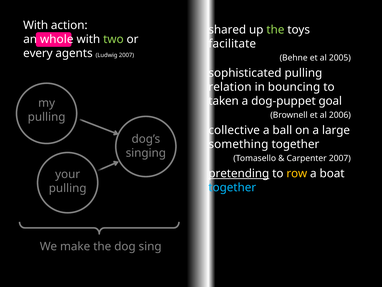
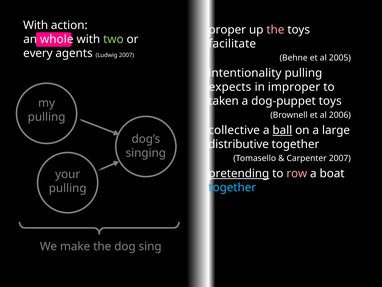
shared: shared -> proper
the at (275, 30) colour: light green -> pink
sophisticated: sophisticated -> intentionality
relation: relation -> expects
bouncing: bouncing -> improper
dog-puppet goal: goal -> toys
ball underline: none -> present
something: something -> distributive
row colour: yellow -> pink
